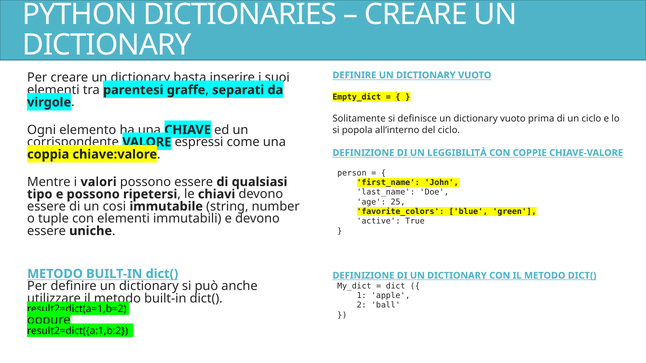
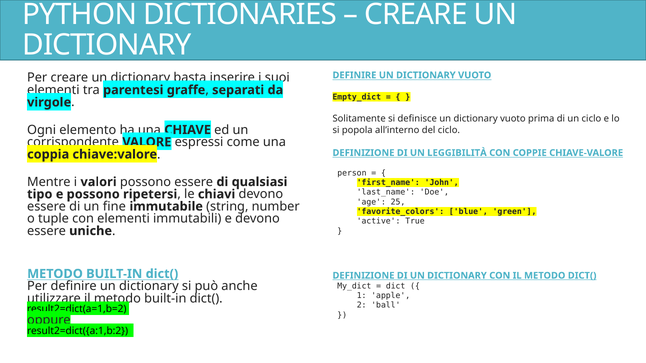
cosi: cosi -> fine
